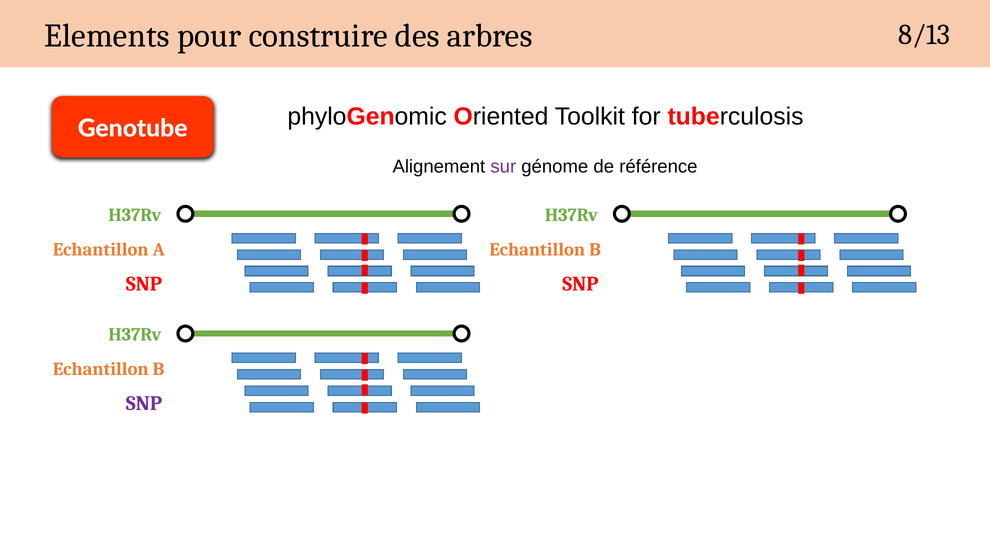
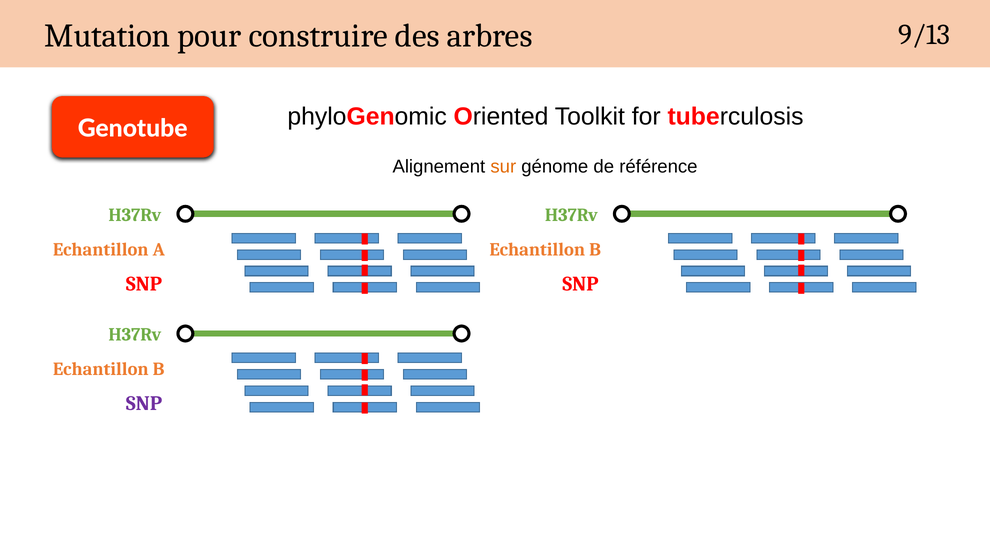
Elements: Elements -> Mutation
8/13: 8/13 -> 9/13
sur colour: purple -> orange
